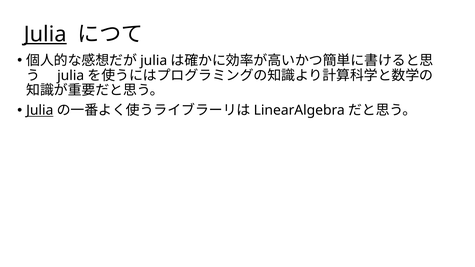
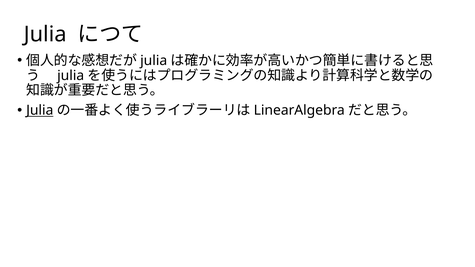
Julia at (45, 34) underline: present -> none
